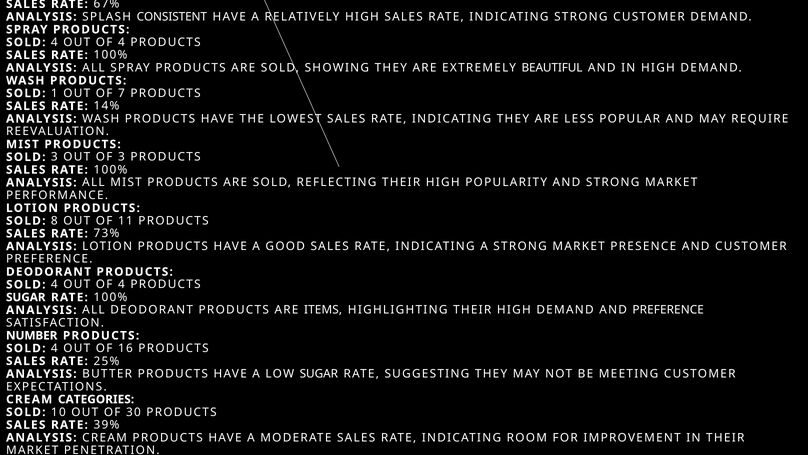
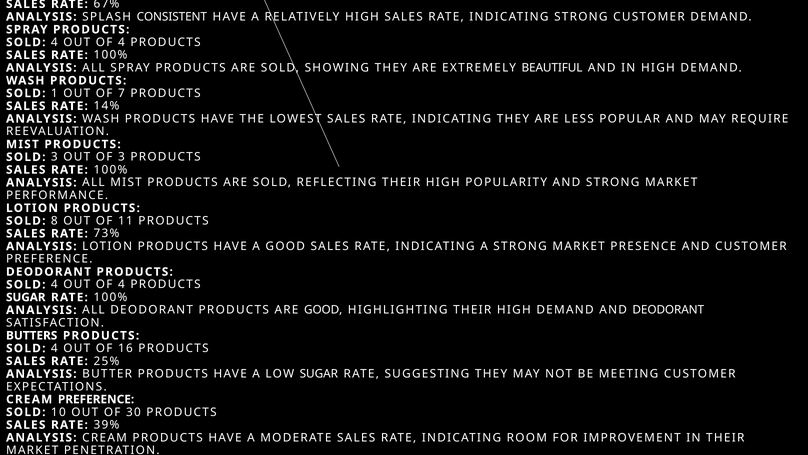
ARE ITEMS: ITEMS -> GOOD
AND PREFERENCE: PREFERENCE -> DEODORANT
NUMBER: NUMBER -> BUTTERS
CREAM CATEGORIES: CATEGORIES -> PREFERENCE
